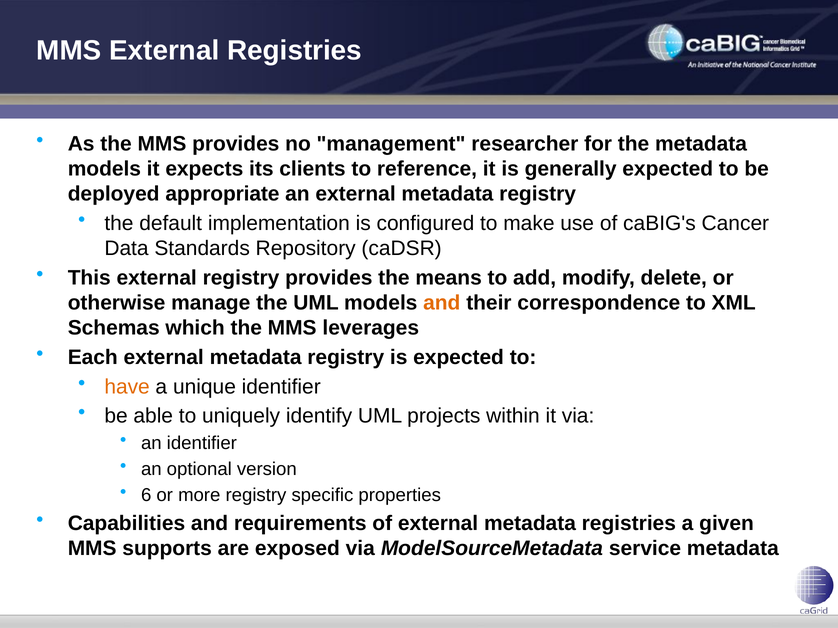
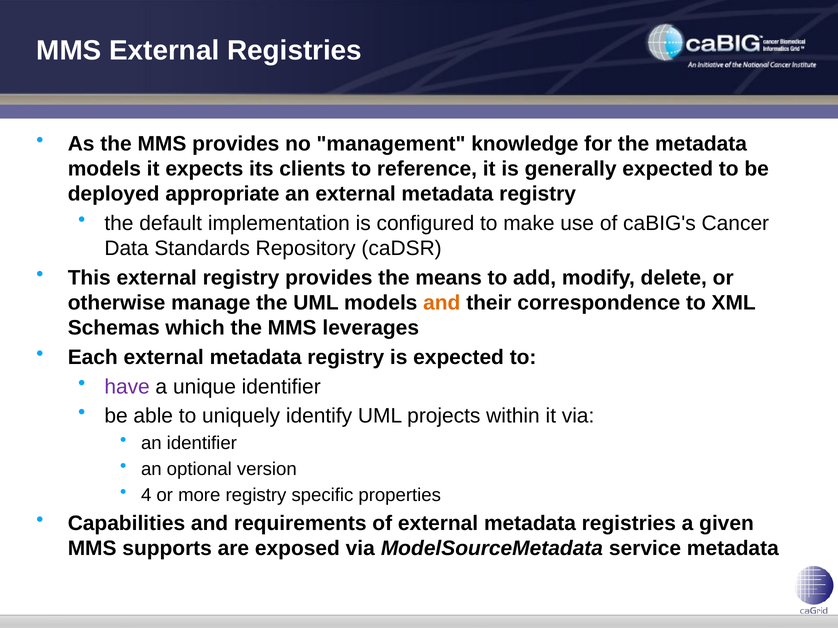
researcher: researcher -> knowledge
have colour: orange -> purple
6: 6 -> 4
